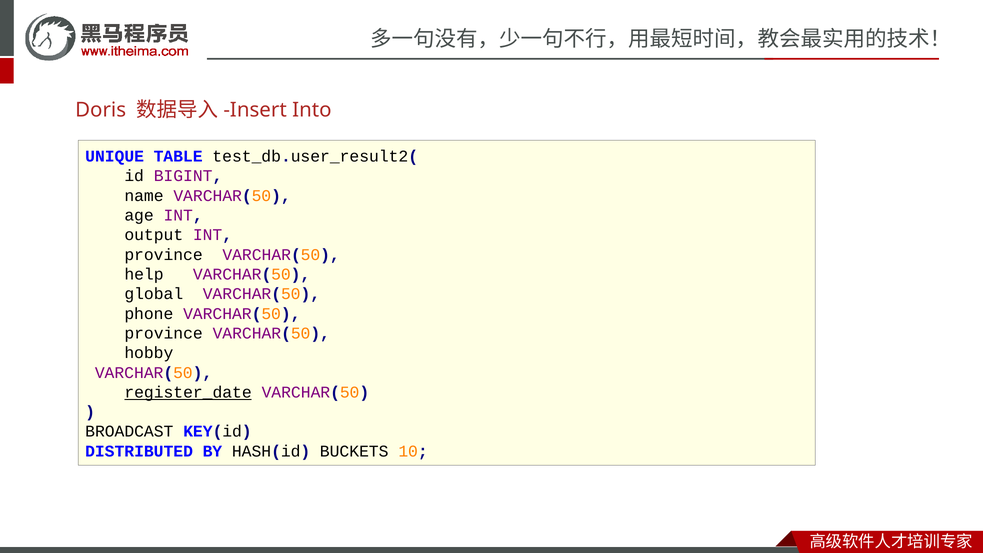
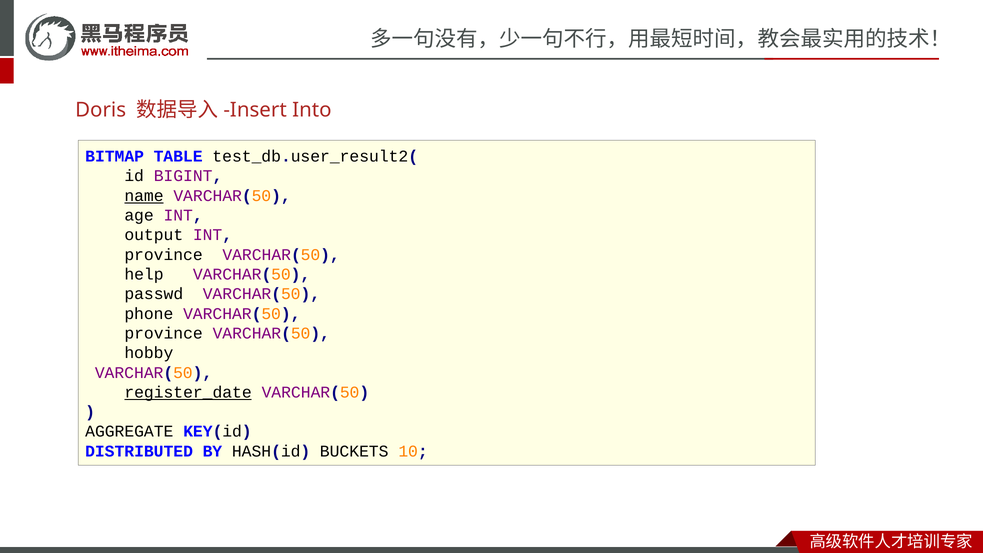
UNIQUE: UNIQUE -> BITMAP
name underline: none -> present
global: global -> passwd
BROADCAST: BROADCAST -> AGGREGATE
